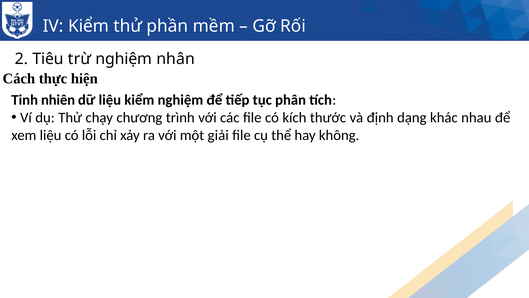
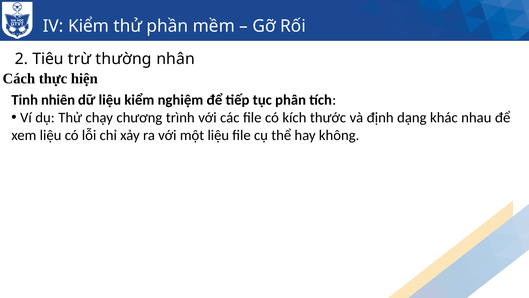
trừ nghiệm: nghiệm -> thường
một giải: giải -> liệu
